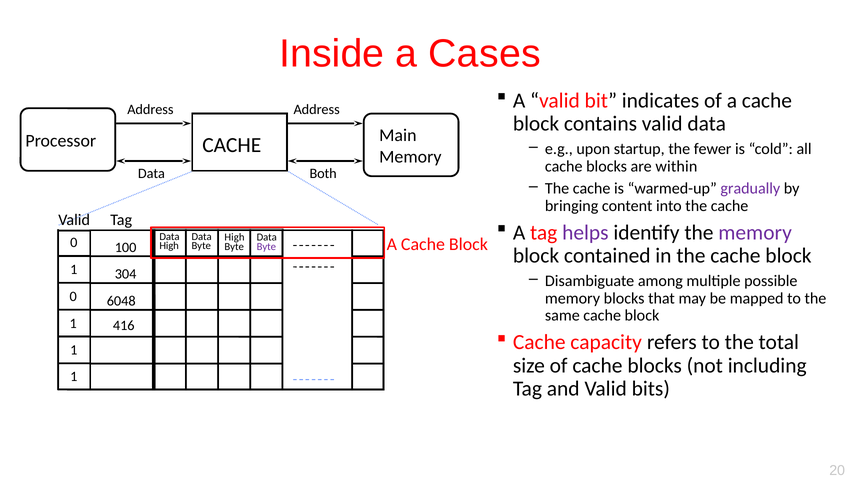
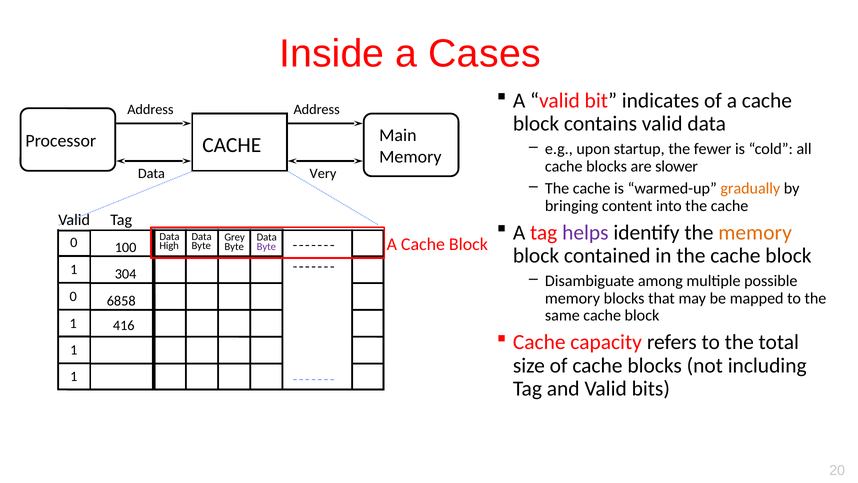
within: within -> slower
Both: Both -> Very
gradually colour: purple -> orange
memory at (755, 232) colour: purple -> orange
High at (234, 237): High -> Grey
6048: 6048 -> 6858
